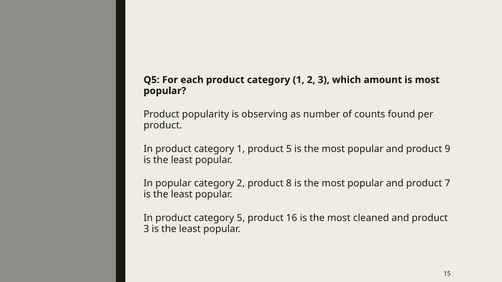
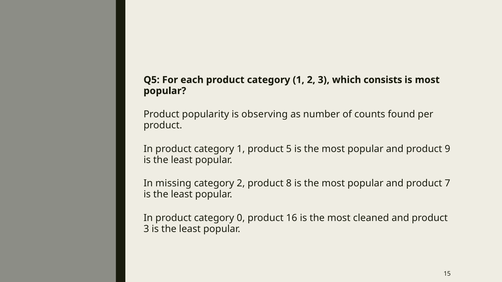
amount: amount -> consists
In popular: popular -> missing
category 5: 5 -> 0
